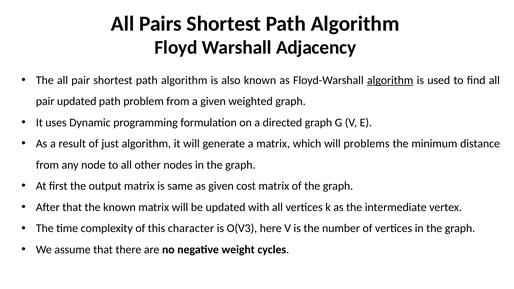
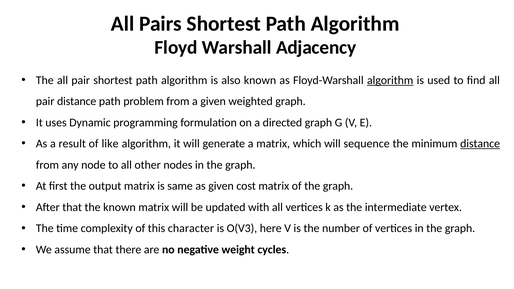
pair updated: updated -> distance
just: just -> like
problems: problems -> sequence
distance at (480, 144) underline: none -> present
